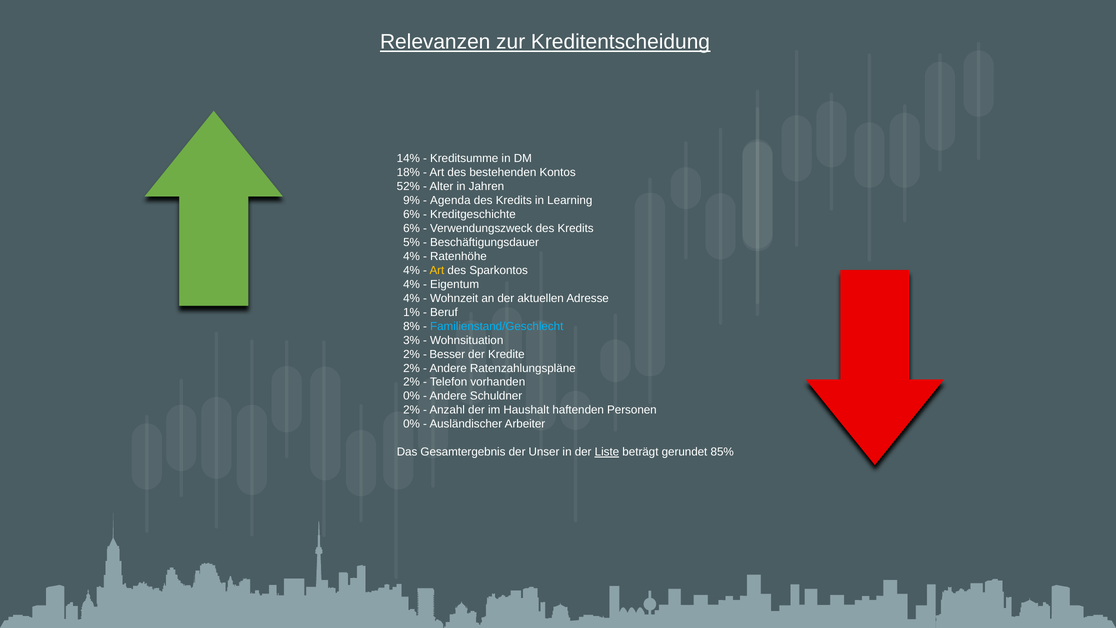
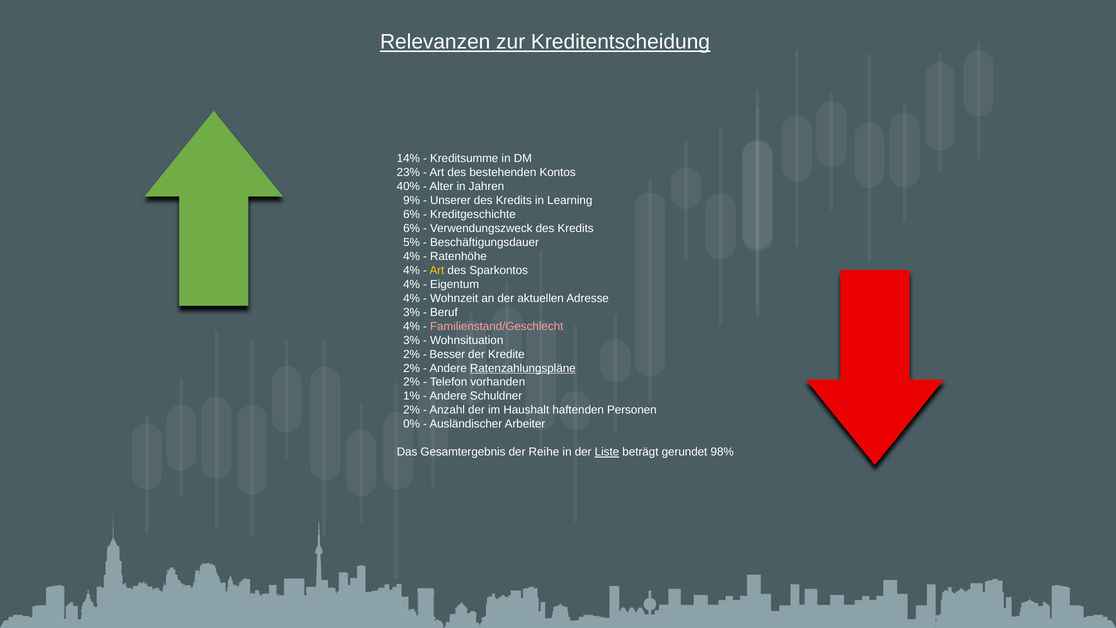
18%: 18% -> 23%
52%: 52% -> 40%
Agenda: Agenda -> Unserer
1% at (412, 312): 1% -> 3%
8% at (412, 326): 8% -> 4%
Familienstand/Geschlecht colour: light blue -> pink
Ratenzahlungspläne underline: none -> present
0% at (412, 396): 0% -> 1%
Unser: Unser -> Reihe
85%: 85% -> 98%
